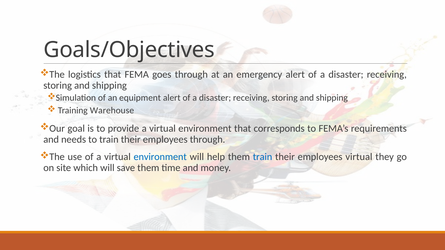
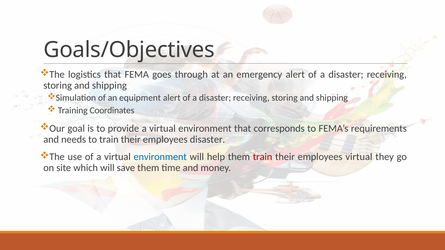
Warehouse: Warehouse -> Coordinates
employees through: through -> disaster
train at (263, 157) colour: blue -> red
